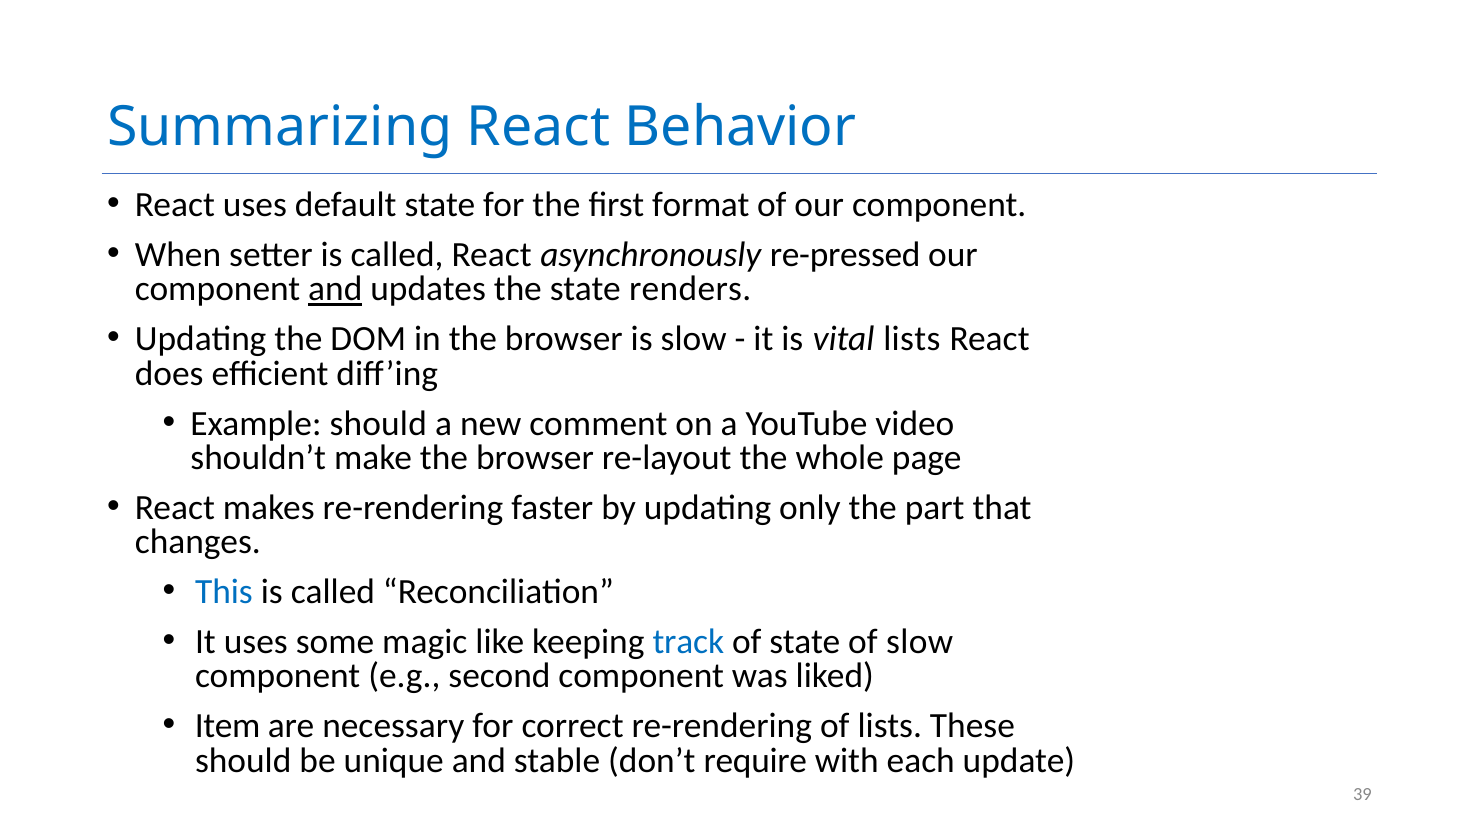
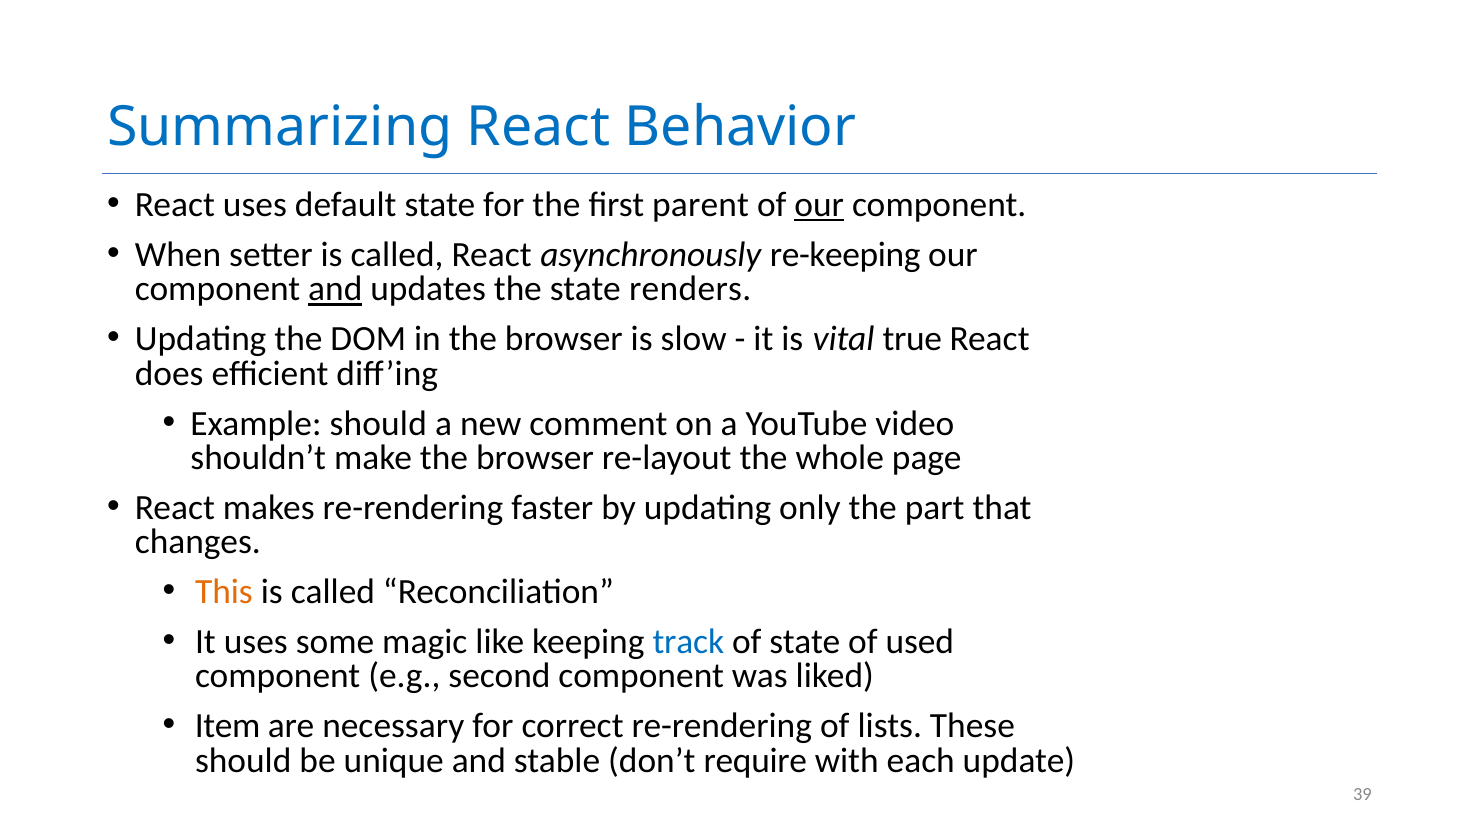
format: format -> parent
our at (819, 205) underline: none -> present
re-pressed: re-pressed -> re-keeping
vital lists: lists -> true
This colour: blue -> orange
of slow: slow -> used
